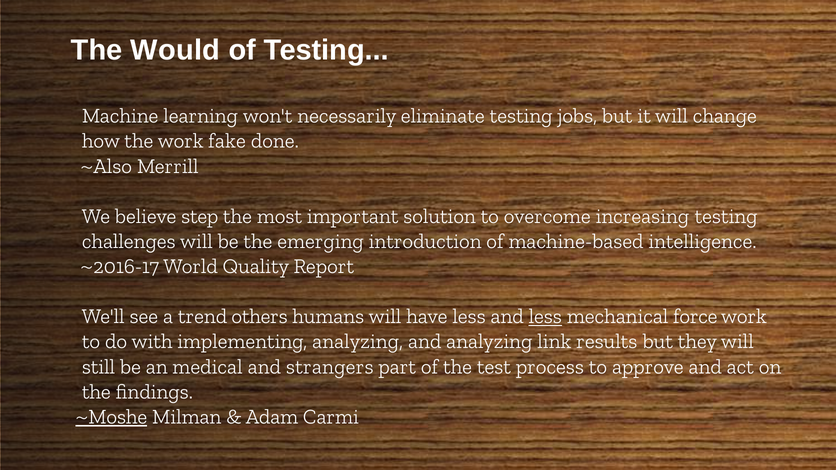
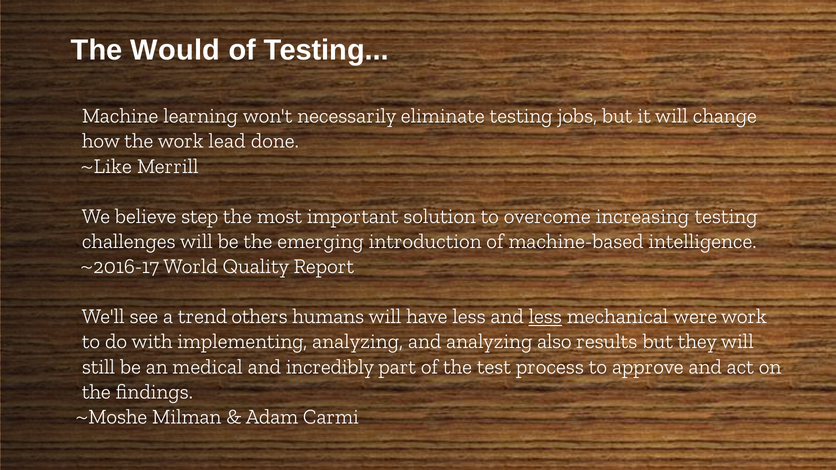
fake: fake -> lead
~Also: ~Also -> ~Like
force: force -> were
link: link -> also
strangers: strangers -> incredibly
~Moshe underline: present -> none
